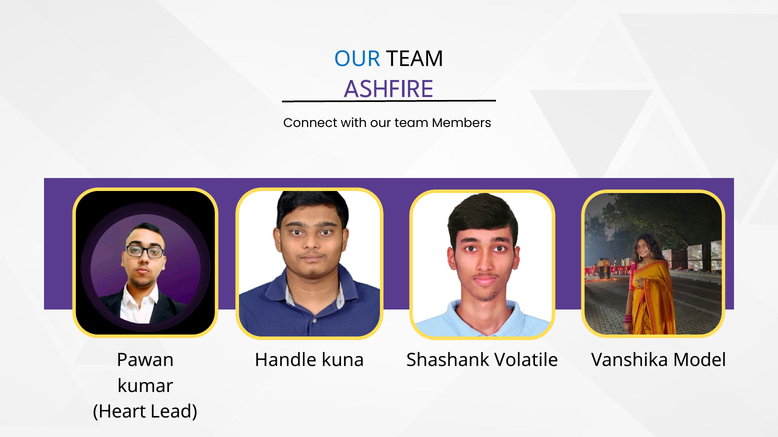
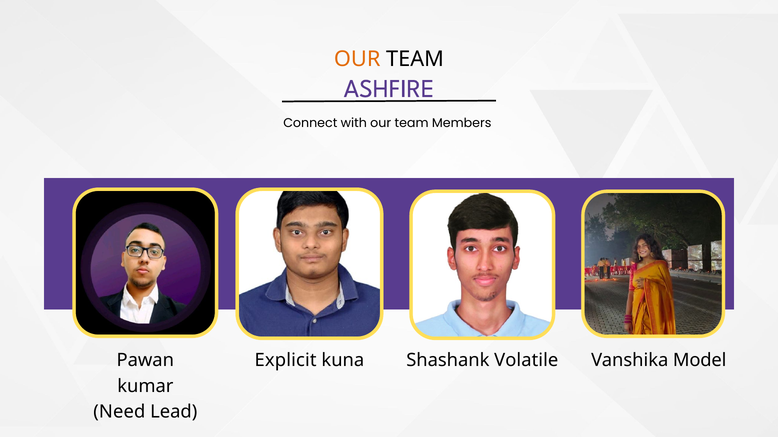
OUR at (357, 59) colour: blue -> orange
Handle: Handle -> Explicit
Heart: Heart -> Need
